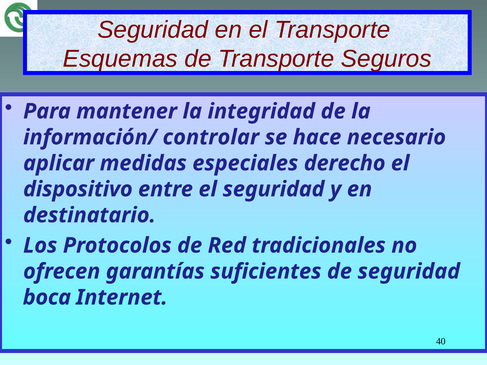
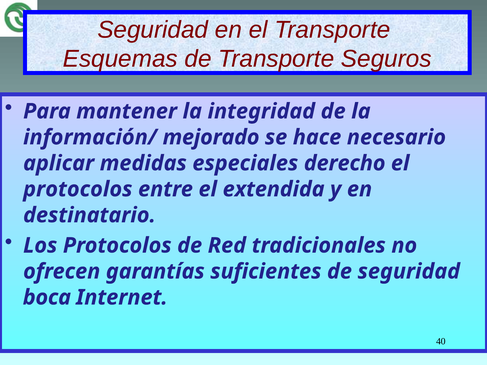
controlar: controlar -> mejorado
dispositivo at (78, 189): dispositivo -> protocolos
el seguridad: seguridad -> extendida
